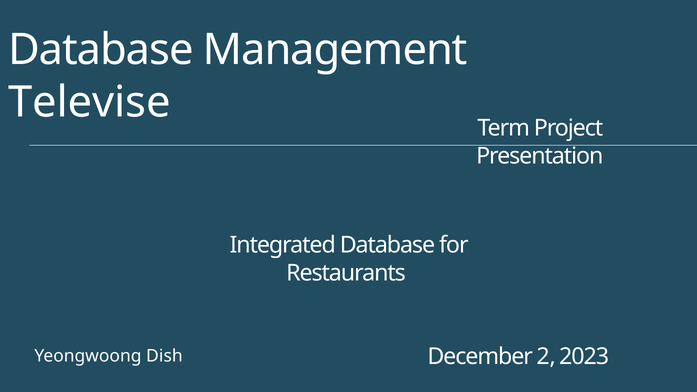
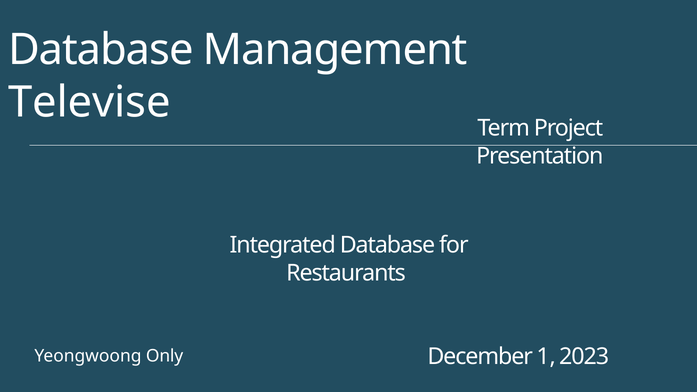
Dish: Dish -> Only
2: 2 -> 1
